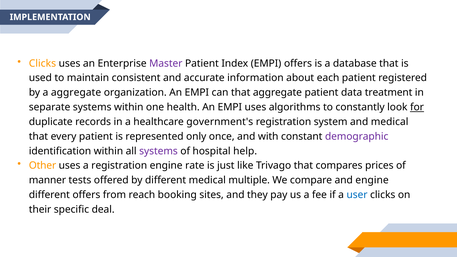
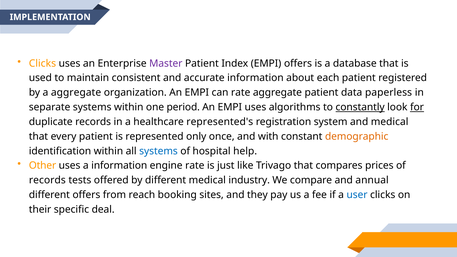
can that: that -> rate
treatment: treatment -> paperless
health: health -> period
constantly underline: none -> present
government's: government's -> represented's
demographic colour: purple -> orange
systems at (158, 151) colour: purple -> blue
a registration: registration -> information
manner at (47, 180): manner -> records
multiple: multiple -> industry
and engine: engine -> annual
